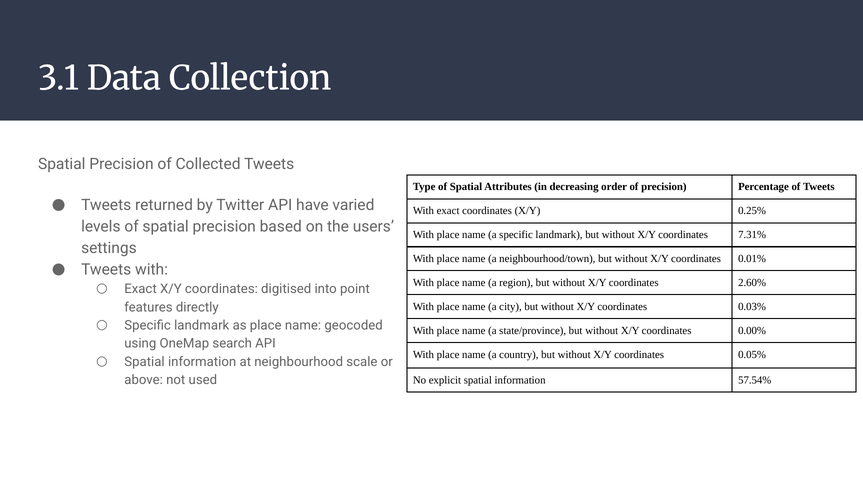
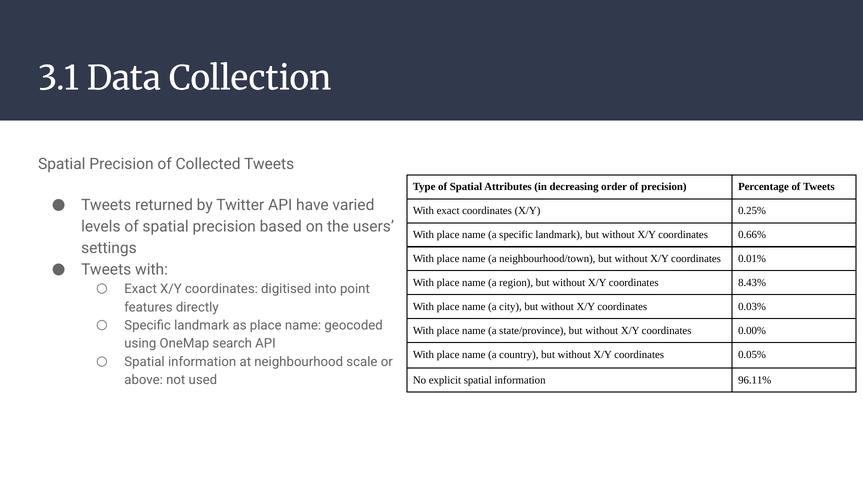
7.31%: 7.31% -> 0.66%
2.60%: 2.60% -> 8.43%
57.54%: 57.54% -> 96.11%
